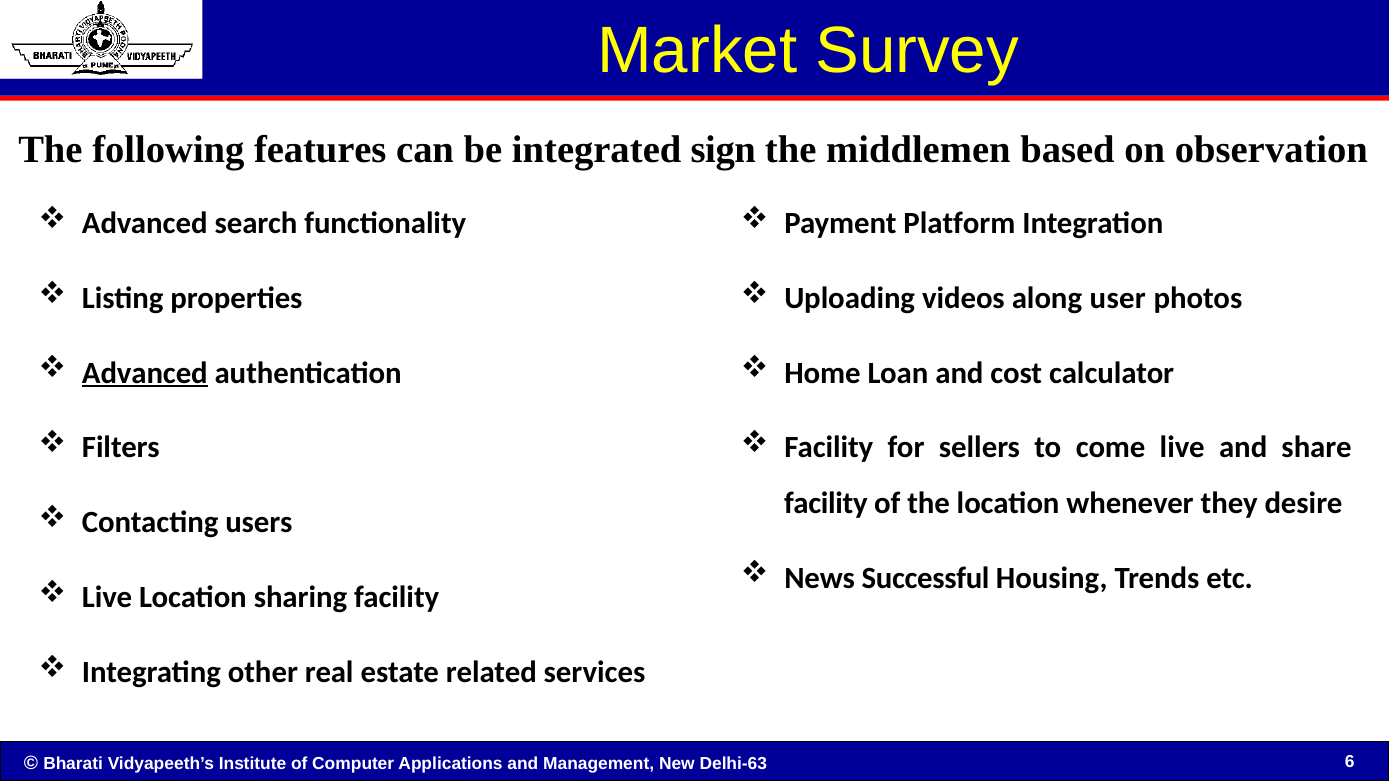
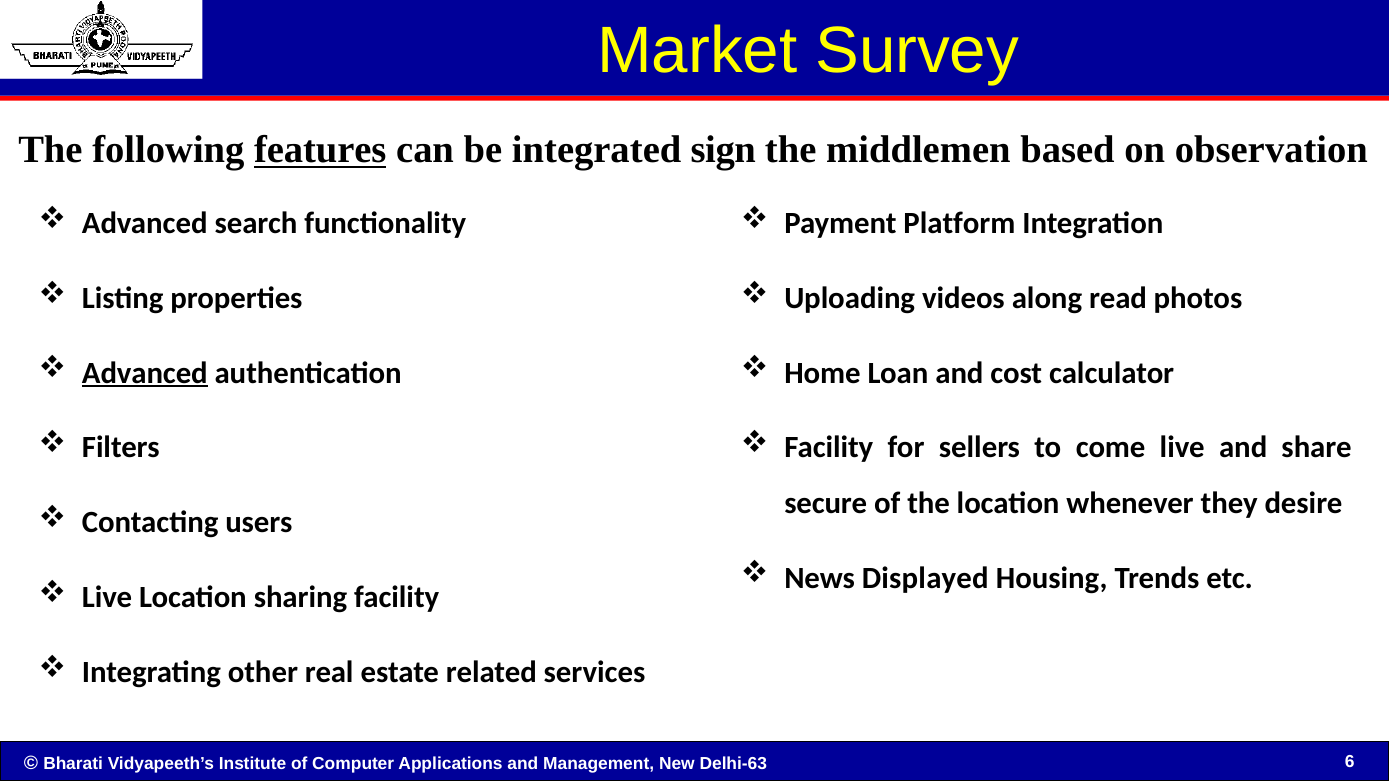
features underline: none -> present
user: user -> read
facility at (826, 503): facility -> secure
Successful: Successful -> Displayed
